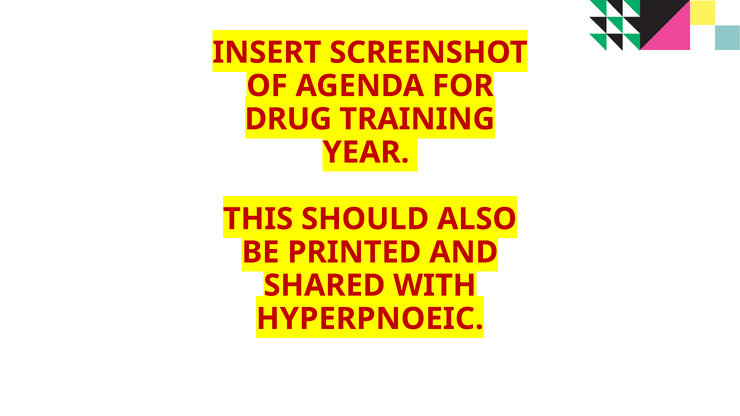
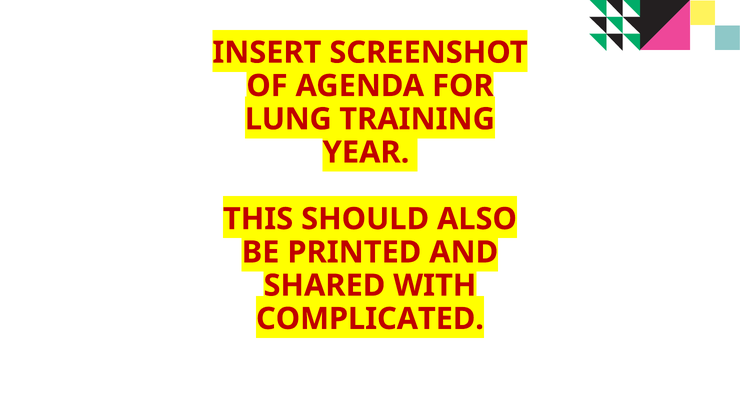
DRUG: DRUG -> LUNG
HYPERPNOEIC: HYPERPNOEIC -> COMPLICATED
